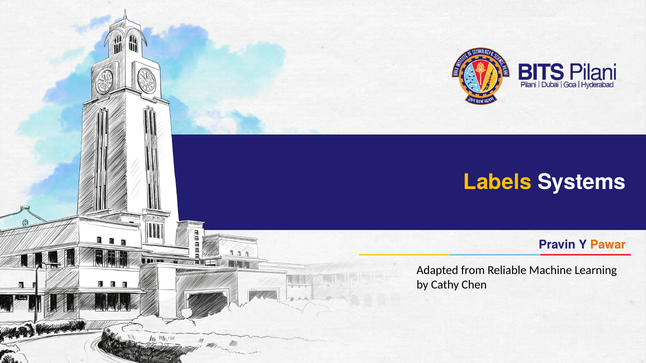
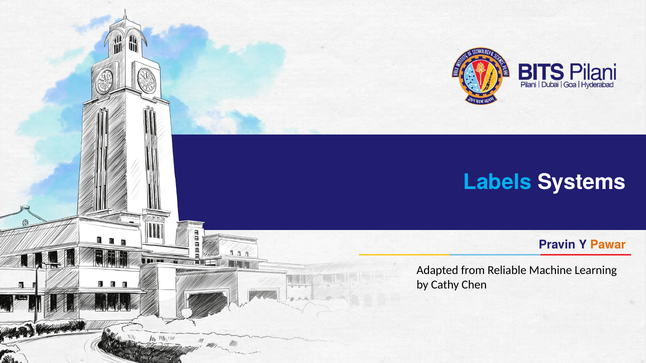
Labels colour: yellow -> light blue
